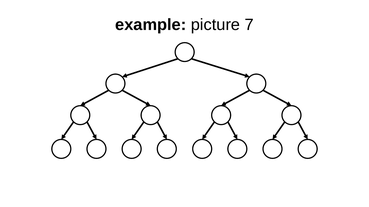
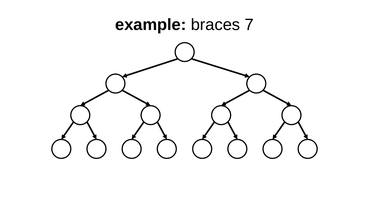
picture: picture -> braces
